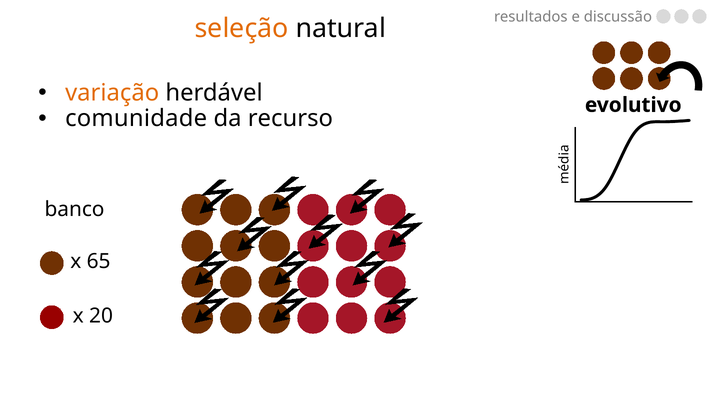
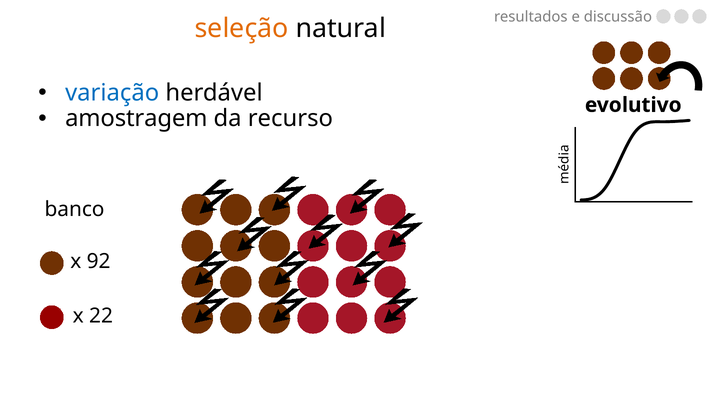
variação colour: orange -> blue
comunidade: comunidade -> amostragem
65: 65 -> 92
20: 20 -> 22
